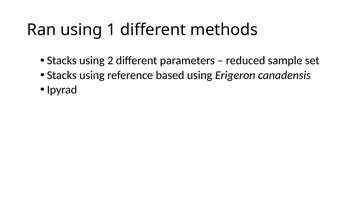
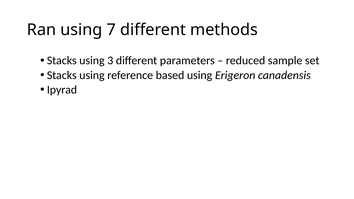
1: 1 -> 7
2: 2 -> 3
